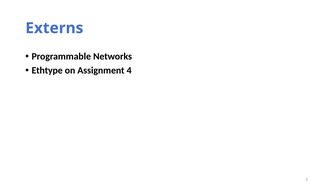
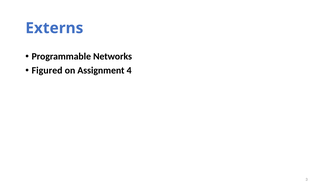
Ethtype: Ethtype -> Figured
